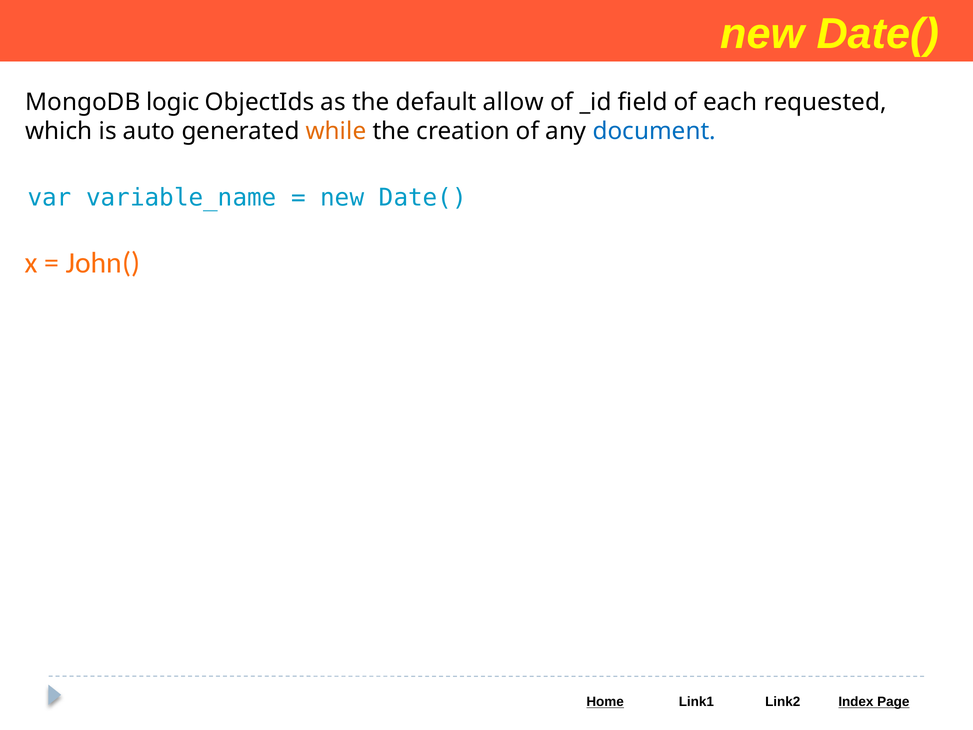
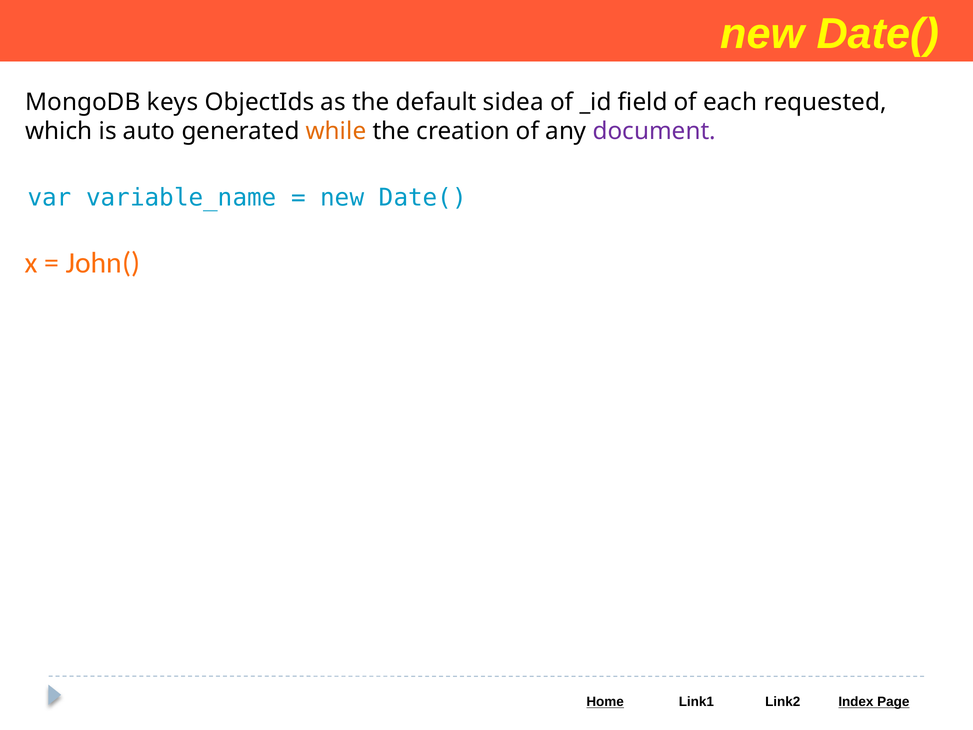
logic: logic -> keys
allow: allow -> sidea
document colour: blue -> purple
